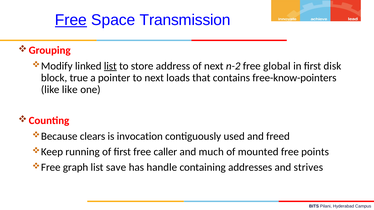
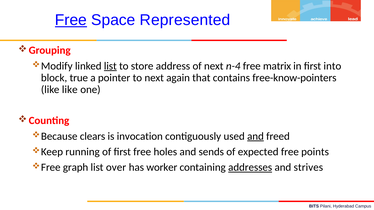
Transmission: Transmission -> Represented
n-2: n-2 -> n-4
global: global -> matrix
disk: disk -> into
loads: loads -> again
and at (255, 136) underline: none -> present
caller: caller -> holes
much: much -> sends
mounted: mounted -> expected
save: save -> over
handle: handle -> worker
addresses underline: none -> present
